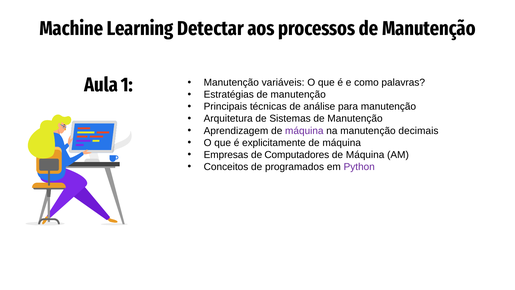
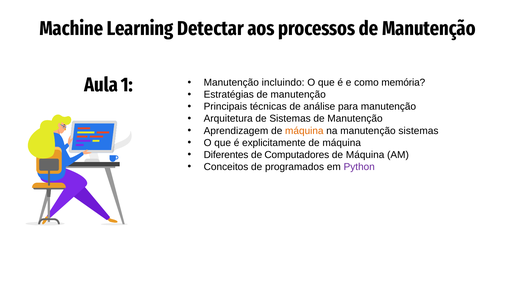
variáveis: variáveis -> incluindo
palavras: palavras -> memória
máquina at (304, 131) colour: purple -> orange
manutenção decimais: decimais -> sistemas
Empresas: Empresas -> Diferentes
